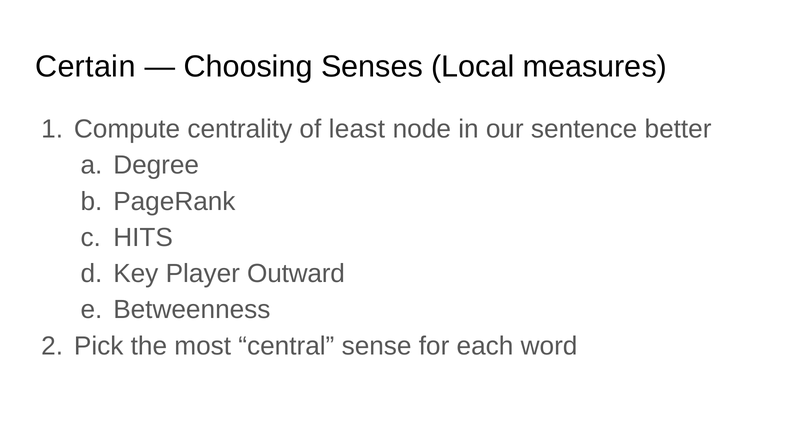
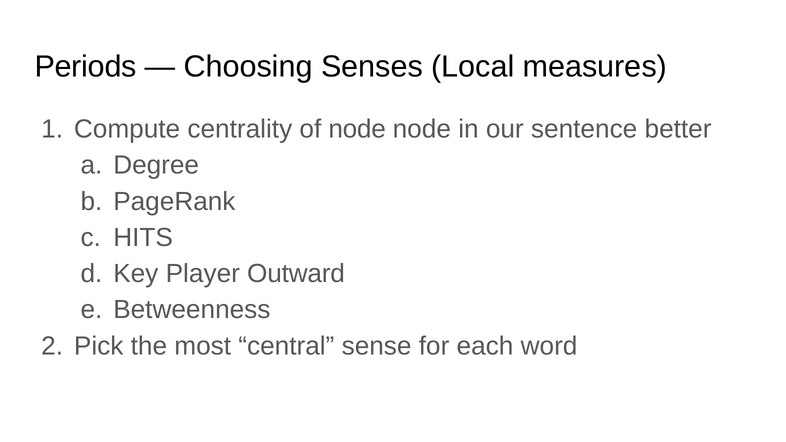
Certain: Certain -> Periods
of least: least -> node
